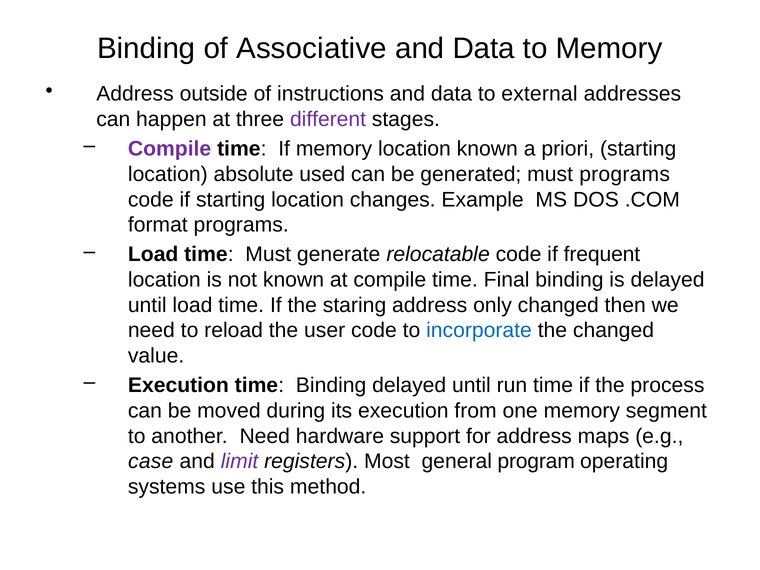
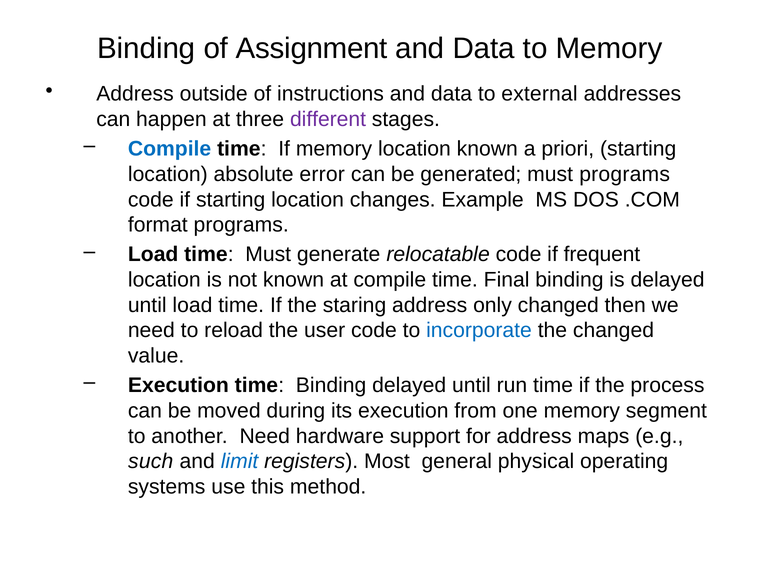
Associative: Associative -> Assignment
Compile at (170, 149) colour: purple -> blue
used: used -> error
case: case -> such
limit colour: purple -> blue
program: program -> physical
